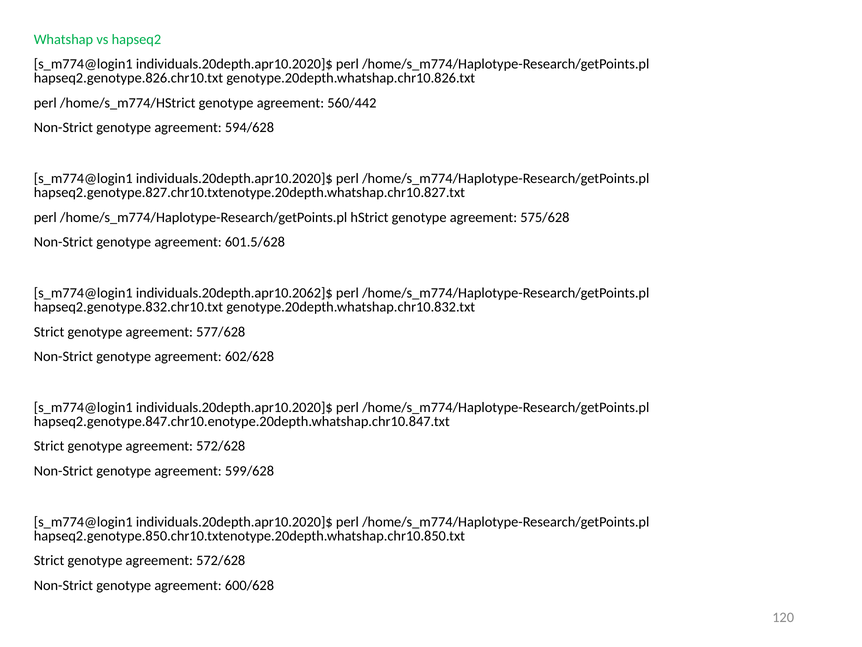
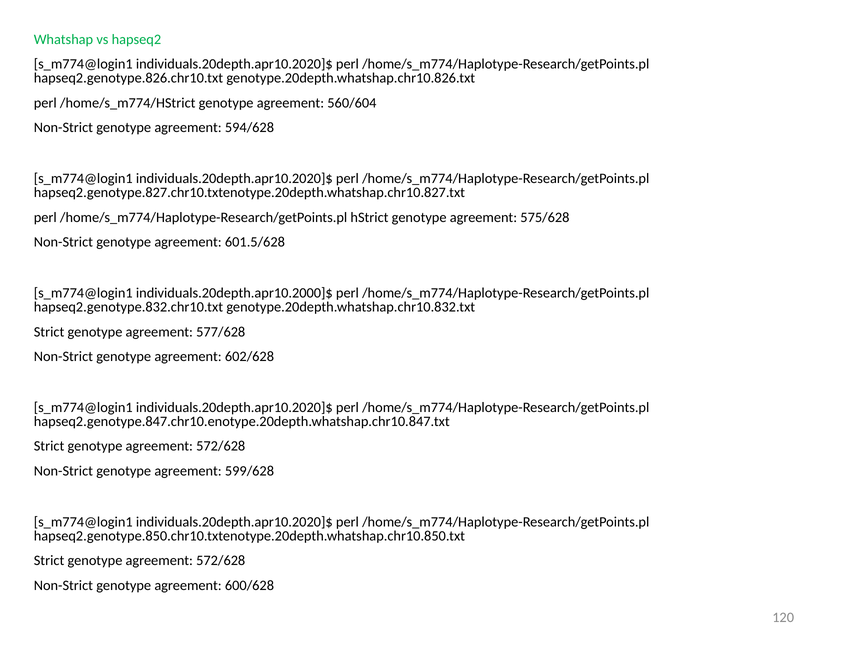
560/442: 560/442 -> 560/604
individuals.20depth.apr10.2062]$: individuals.20depth.apr10.2062]$ -> individuals.20depth.apr10.2000]$
